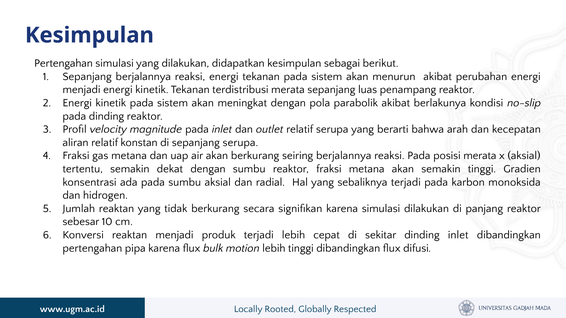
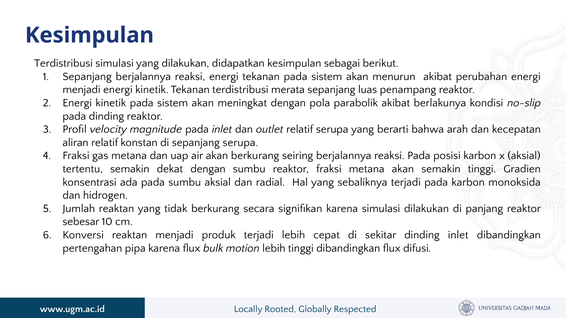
Pertengahan at (64, 63): Pertengahan -> Terdistribusi
posisi merata: merata -> karbon
